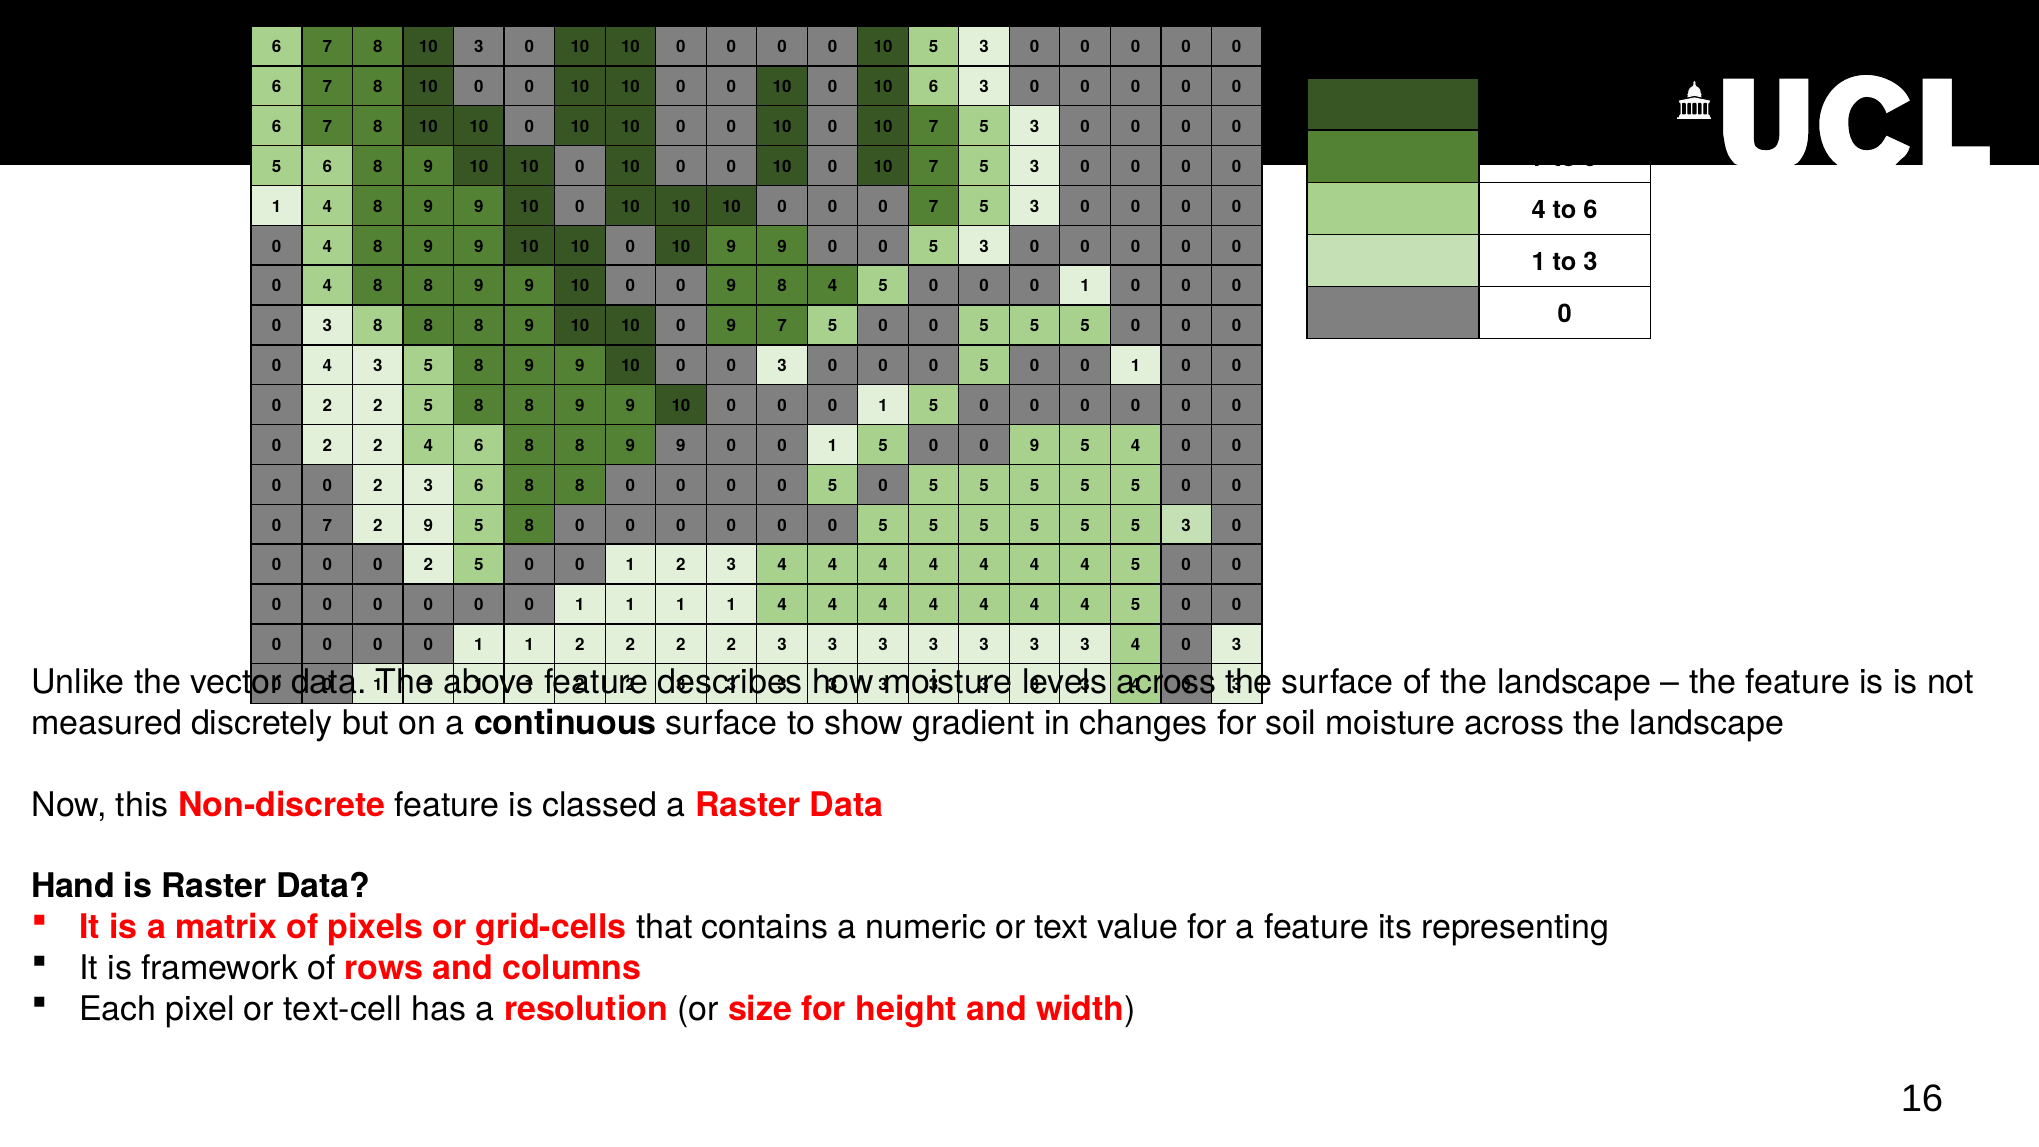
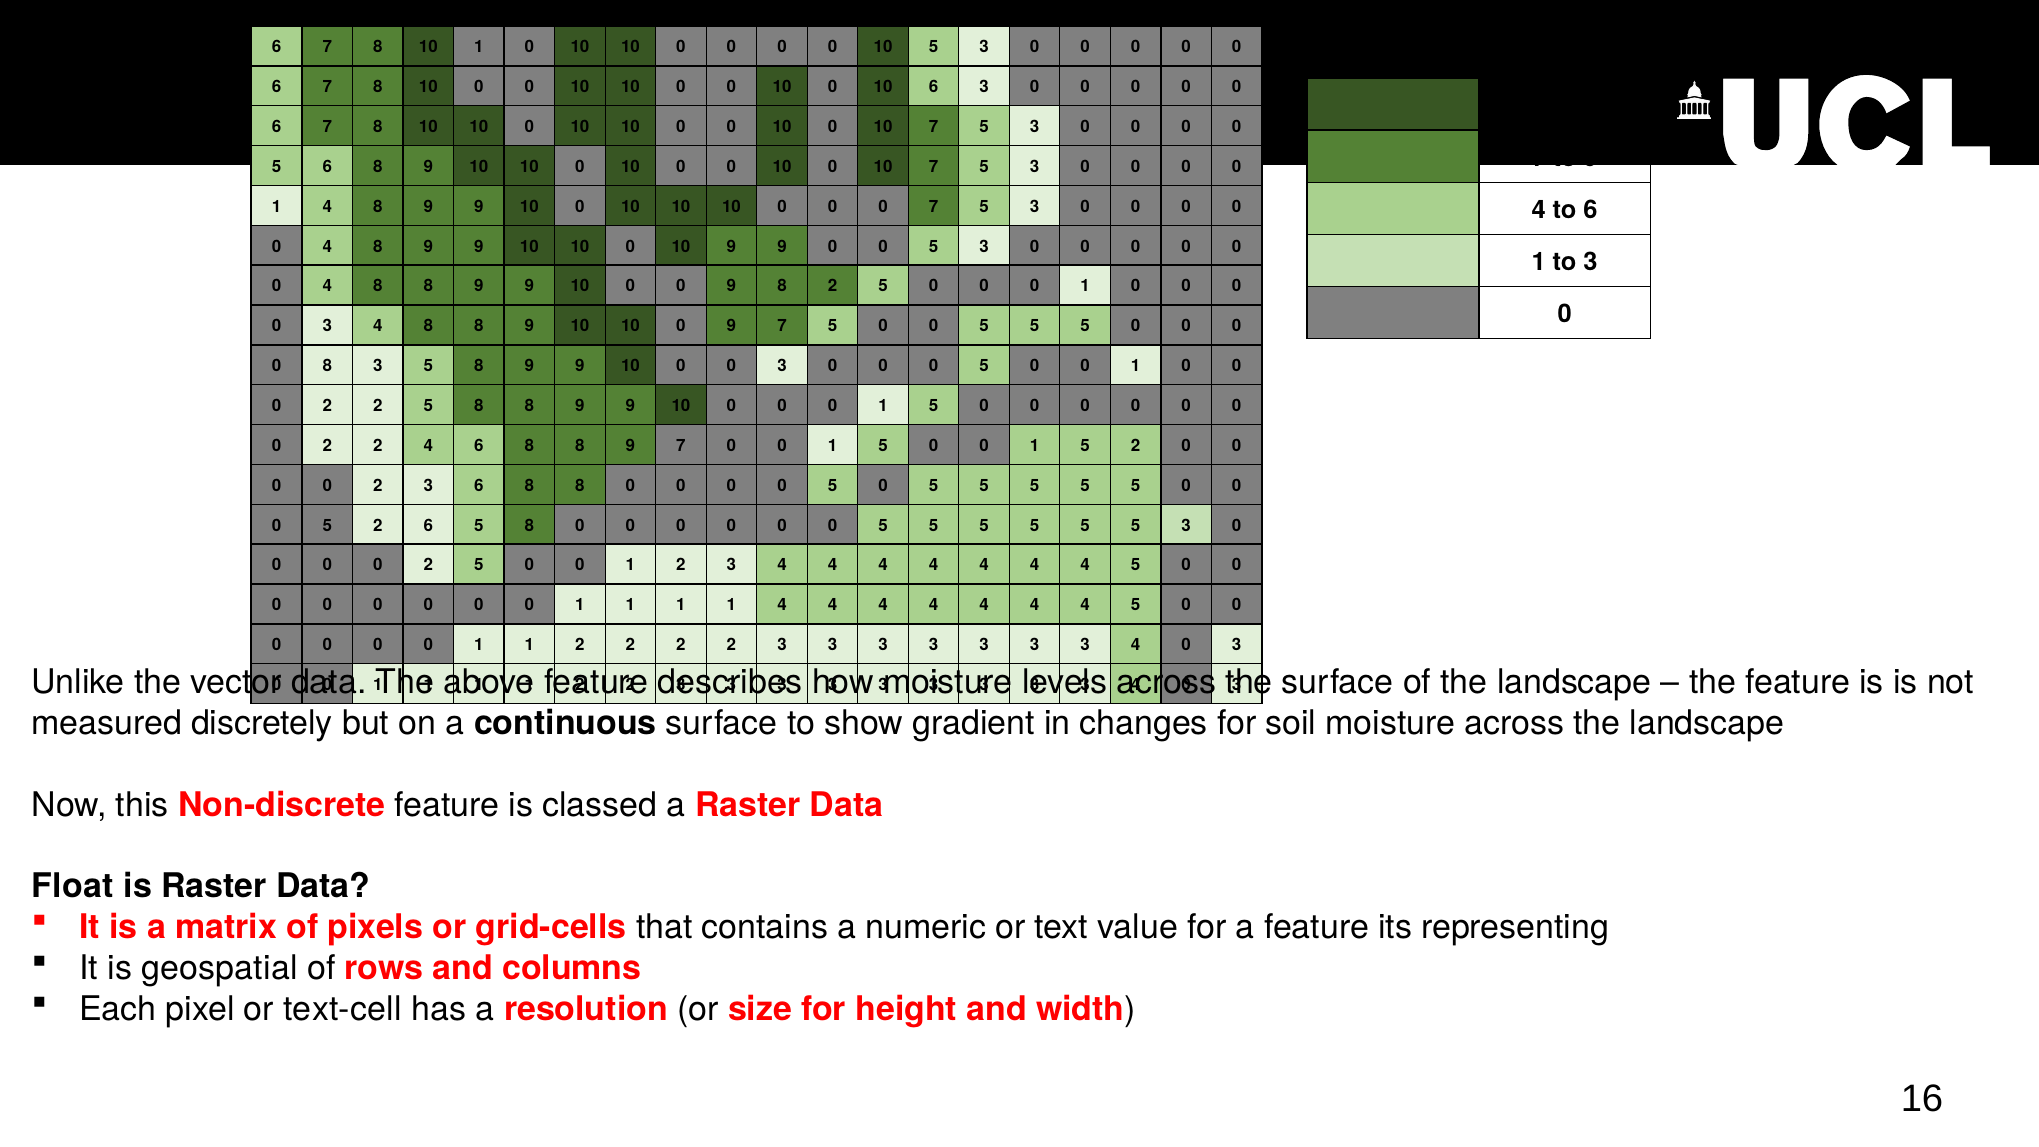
10 3: 3 -> 1
8 4: 4 -> 2
0 3 8: 8 -> 4
4 at (327, 366): 4 -> 8
9 at (681, 446): 9 -> 7
9 at (1035, 446): 9 -> 1
4 at (1136, 446): 4 -> 2
7 at (327, 525): 7 -> 5
2 9: 9 -> 6
Hand: Hand -> Float
framework: framework -> geospatial
